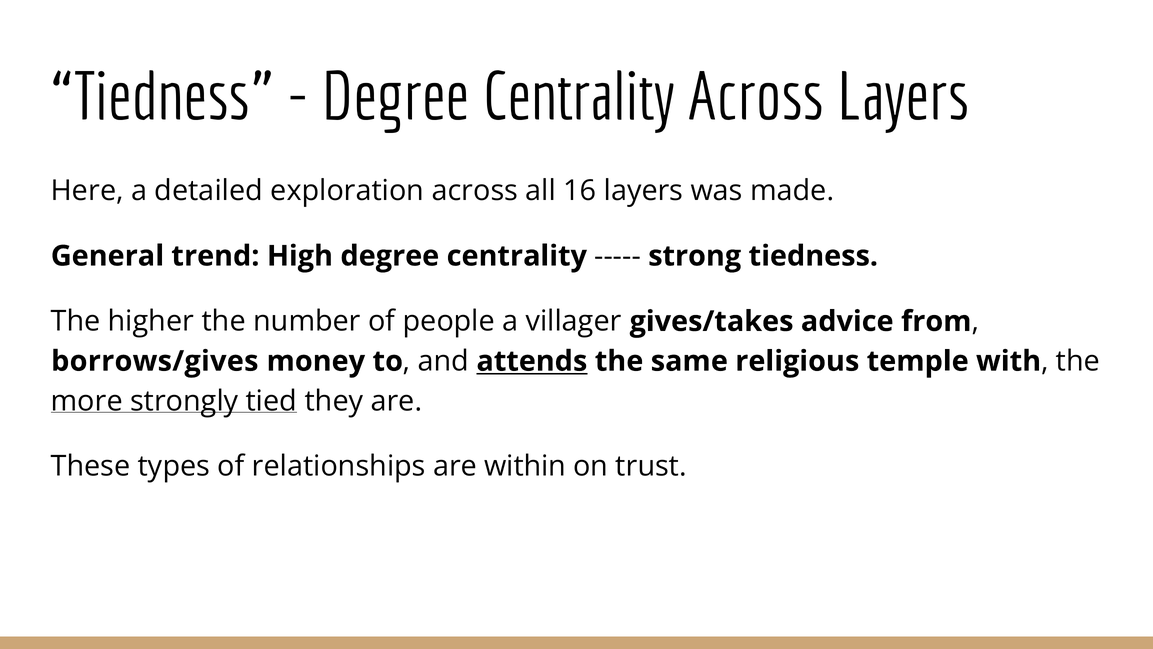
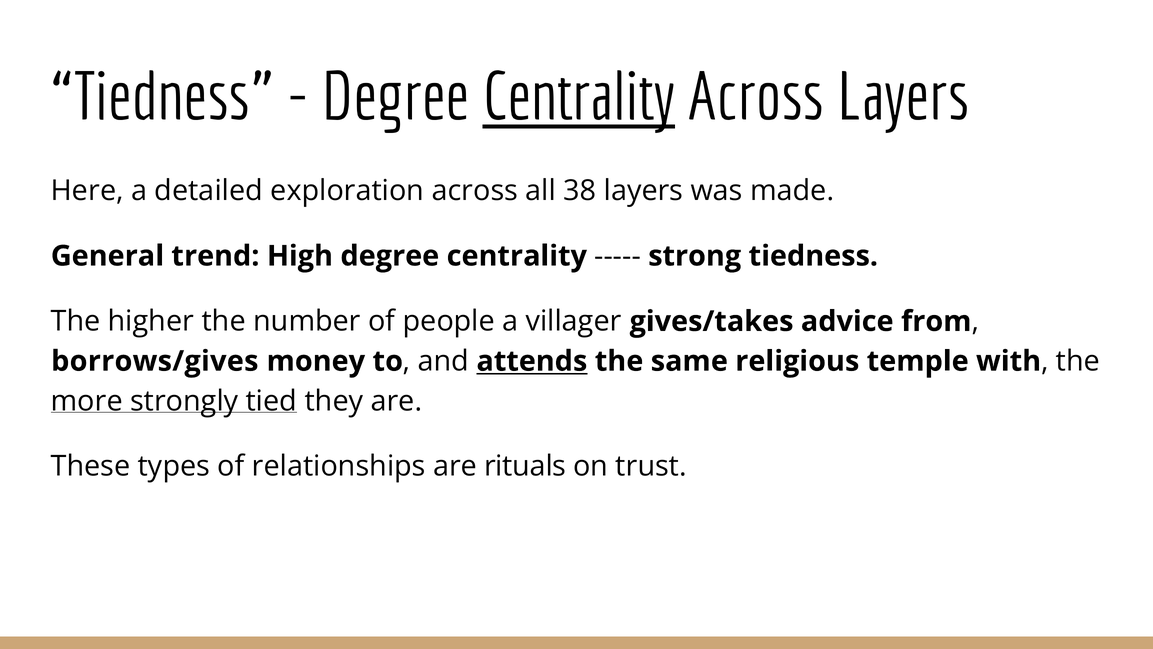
Centrality at (579, 97) underline: none -> present
16: 16 -> 38
within: within -> rituals
